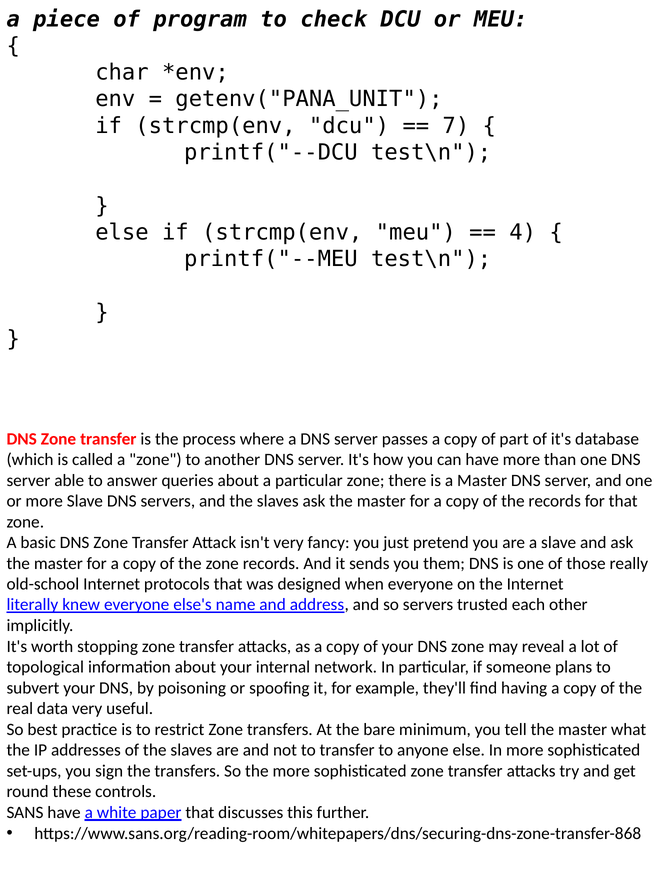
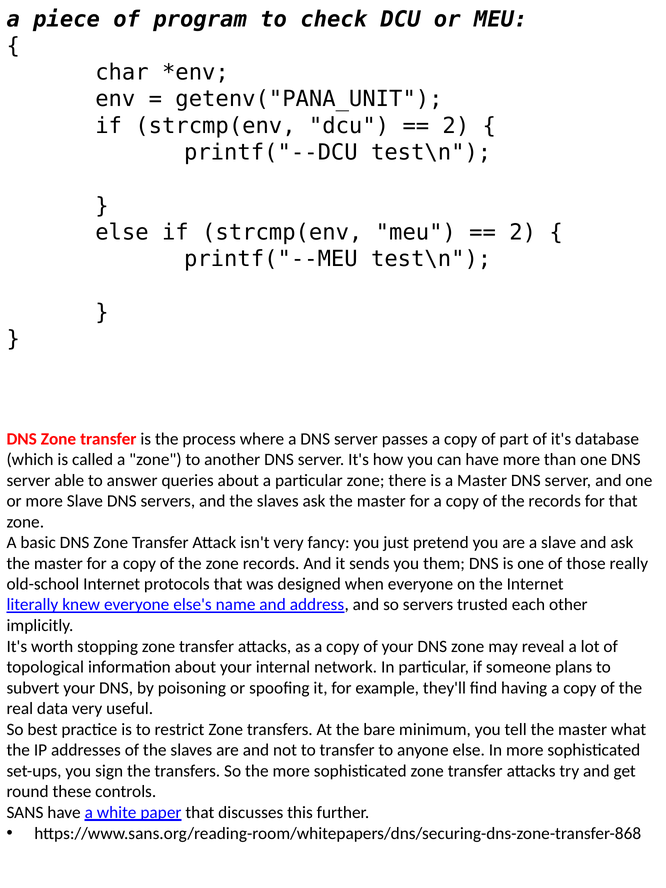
7 at (456, 126): 7 -> 2
4 at (523, 232): 4 -> 2
